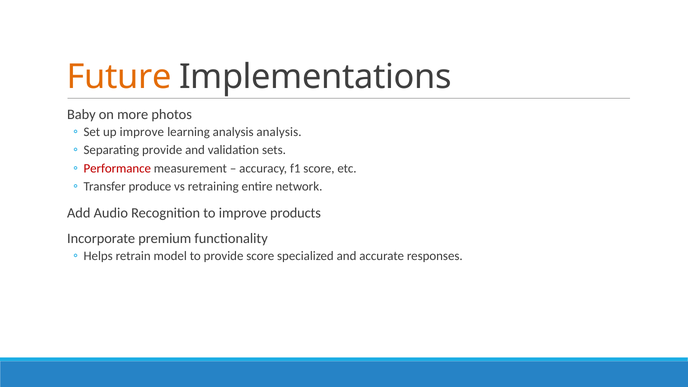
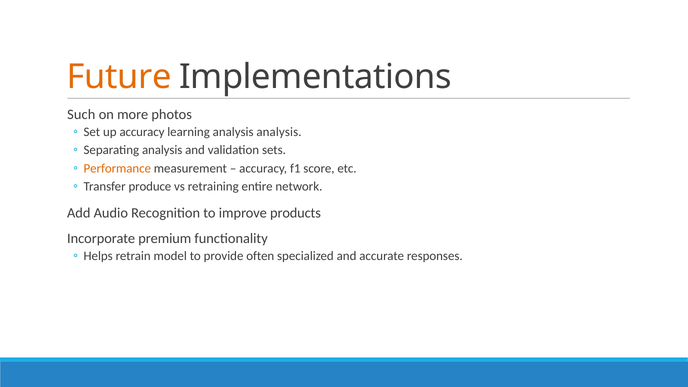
Baby: Baby -> Such
up improve: improve -> accuracy
Separating provide: provide -> analysis
Performance colour: red -> orange
provide score: score -> often
